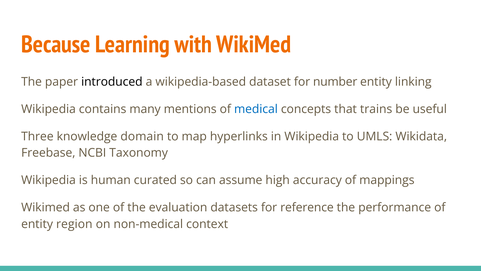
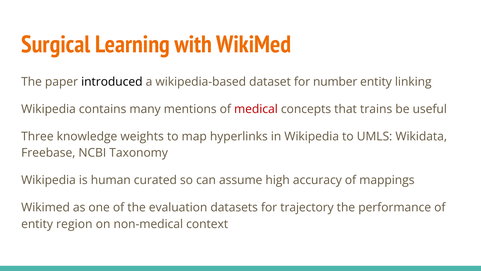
Because: Because -> Surgical
medical colour: blue -> red
domain: domain -> weights
reference: reference -> trajectory
